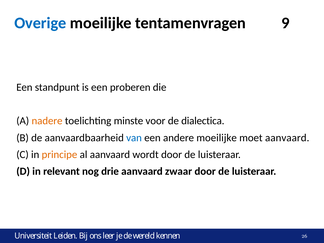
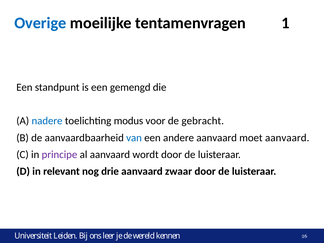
9: 9 -> 1
proberen: proberen -> gemengd
nadere colour: orange -> blue
minste: minste -> modus
dialectica: dialectica -> gebracht
andere moeilijke: moeilijke -> aanvaard
principe colour: orange -> purple
